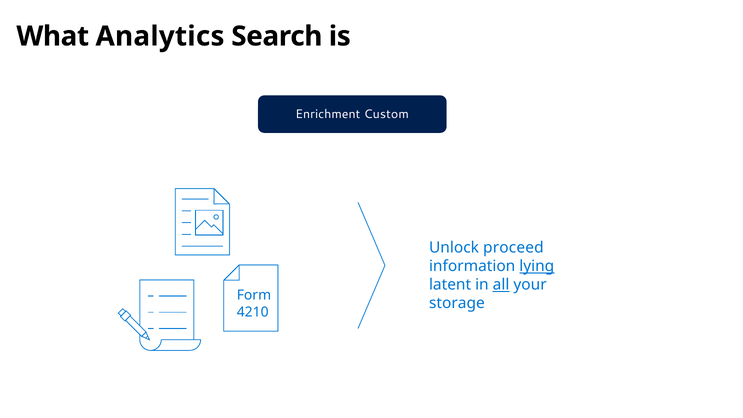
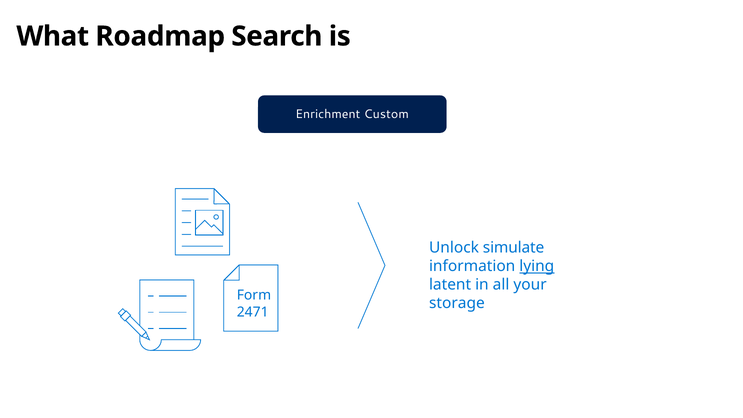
Analytics: Analytics -> Roadmap
proceed: proceed -> simulate
all underline: present -> none
4210: 4210 -> 2471
